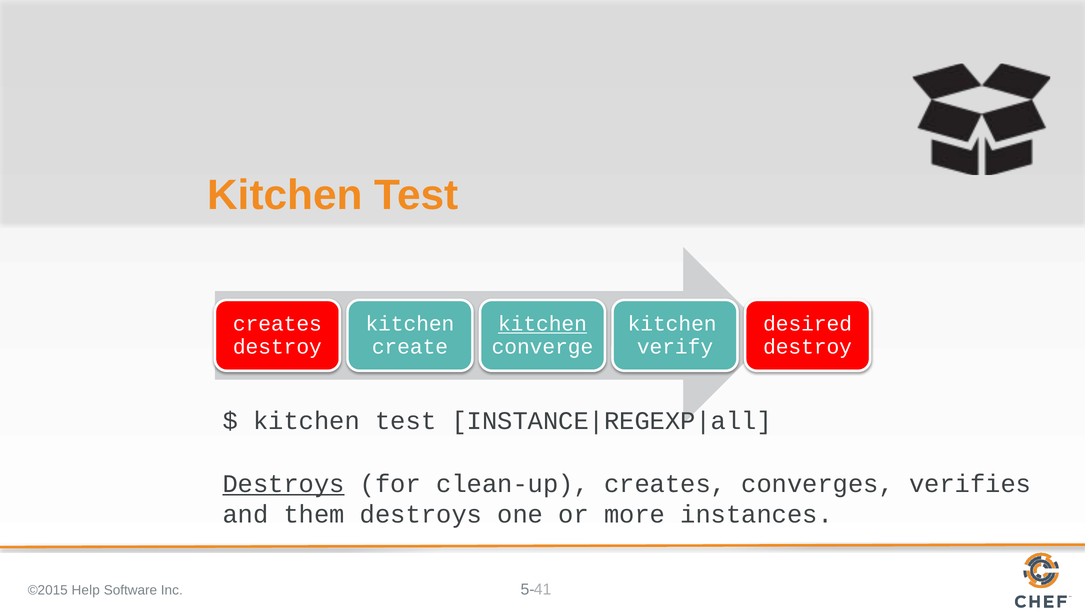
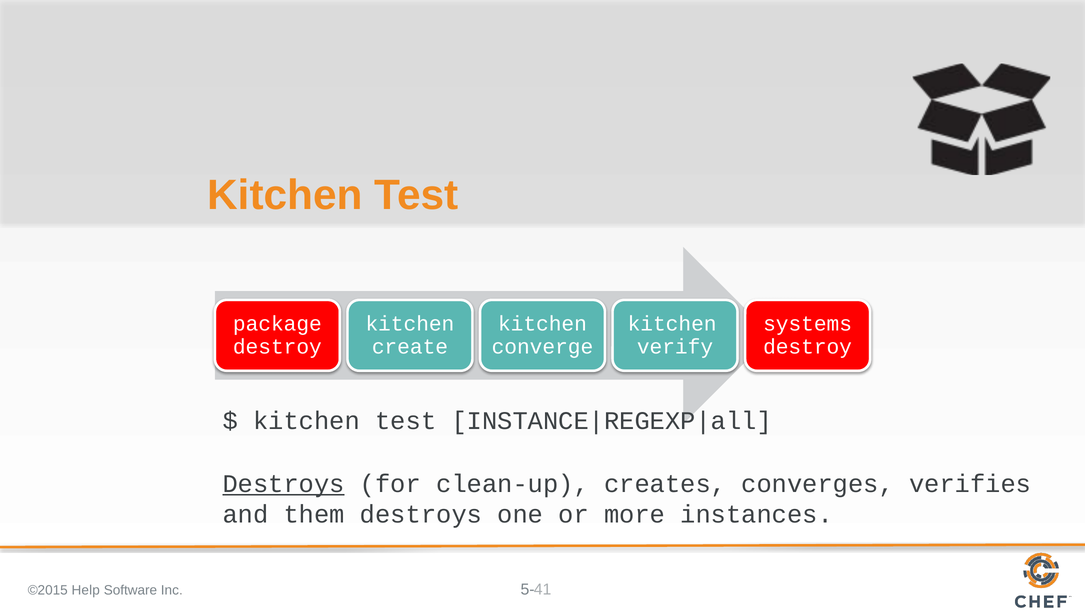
creates at (277, 324): creates -> package
kitchen at (542, 324) underline: present -> none
desired: desired -> systems
